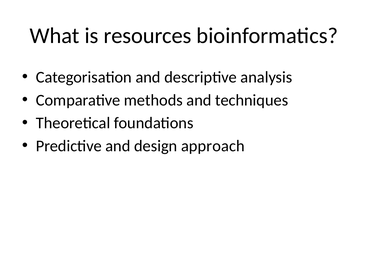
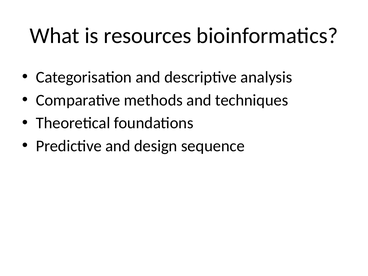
approach: approach -> sequence
